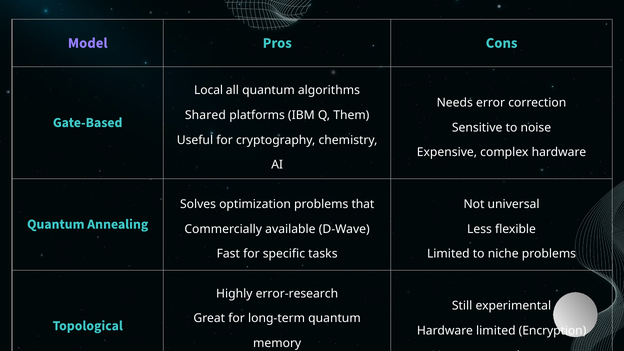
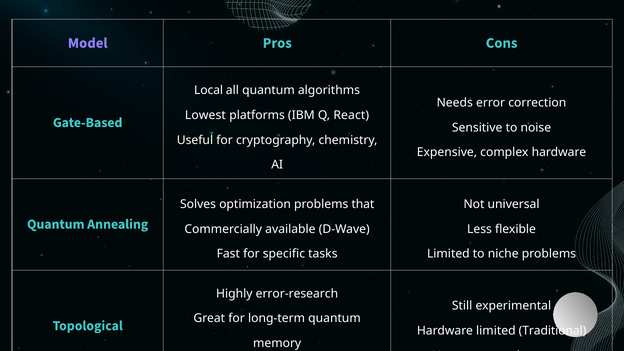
Shared: Shared -> Lowest
Them: Them -> React
Encryption: Encryption -> Traditional
